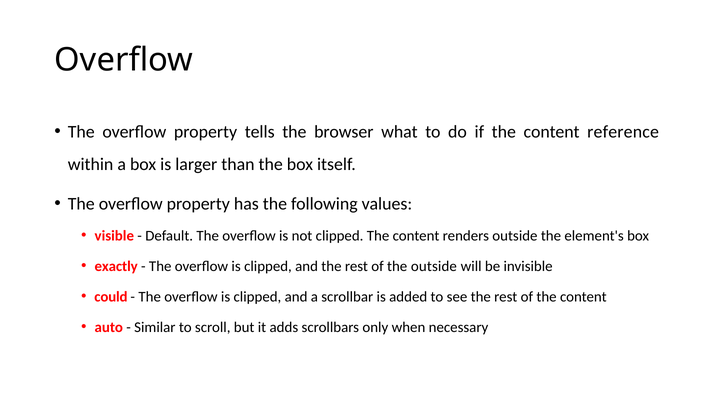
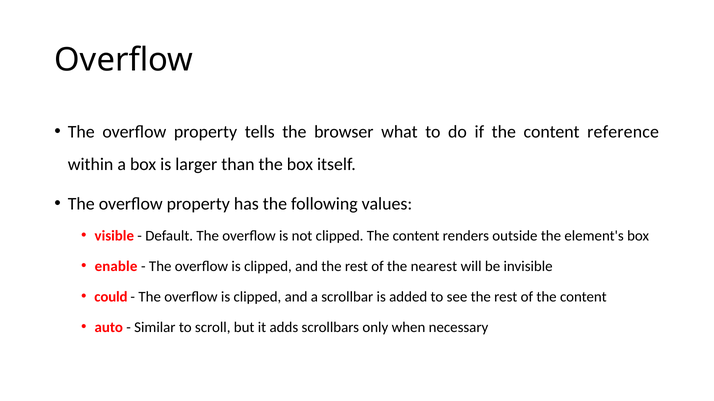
exactly: exactly -> enable
the outside: outside -> nearest
